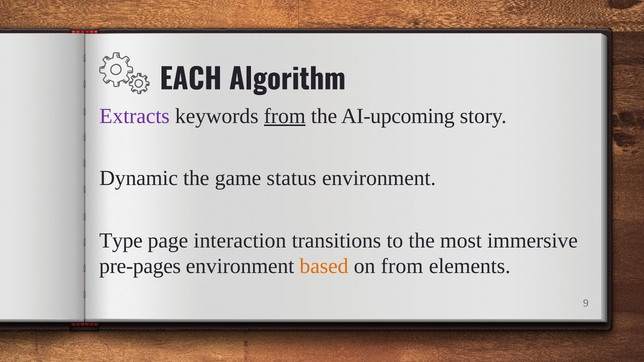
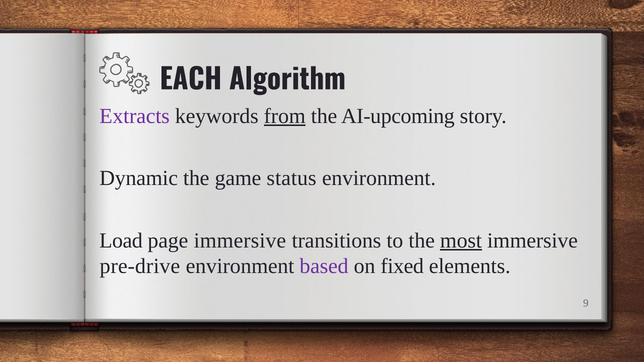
Type: Type -> Load
page interaction: interaction -> immersive
most underline: none -> present
pre-pages: pre-pages -> pre-drive
based colour: orange -> purple
on from: from -> fixed
